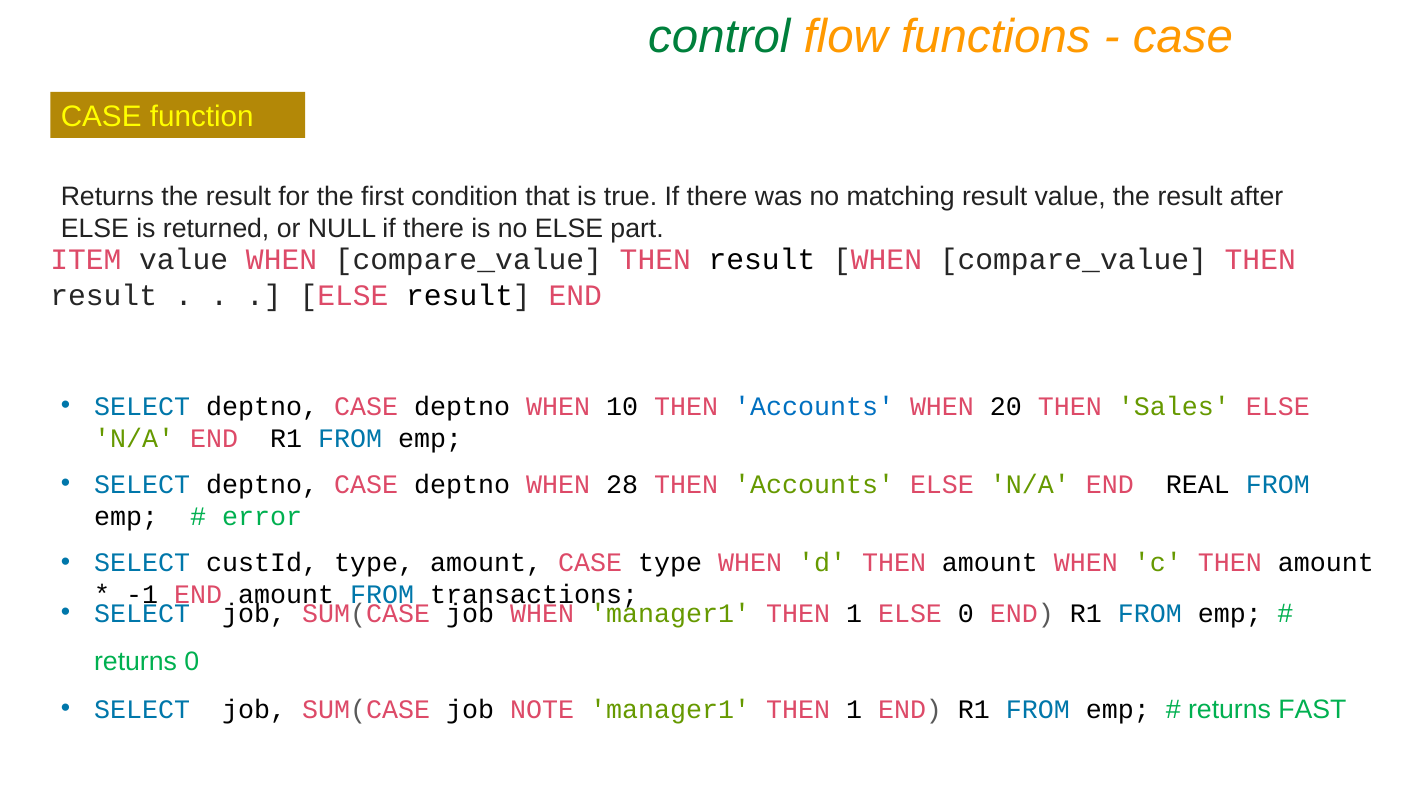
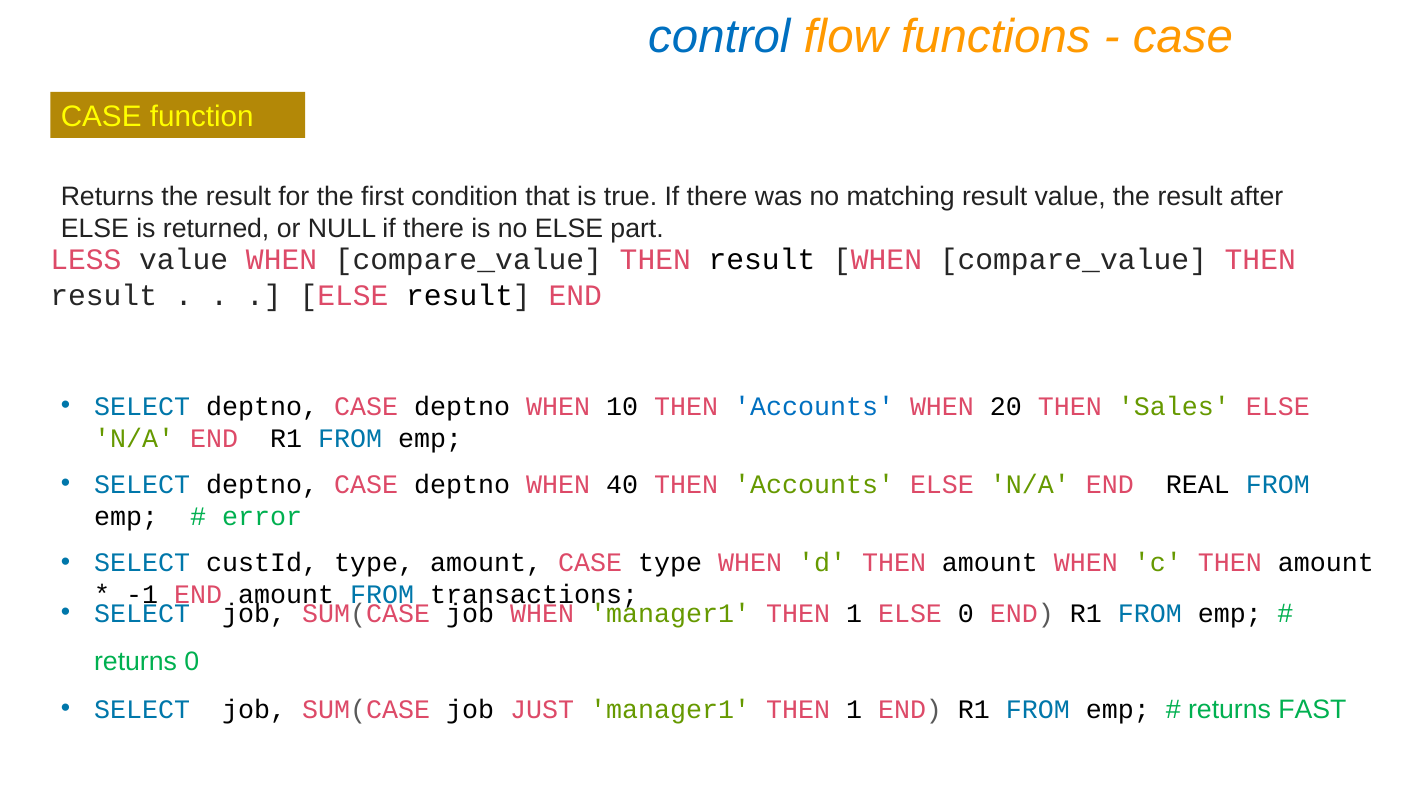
control colour: green -> blue
ITEM: ITEM -> LESS
28: 28 -> 40
NOTE: NOTE -> JUST
